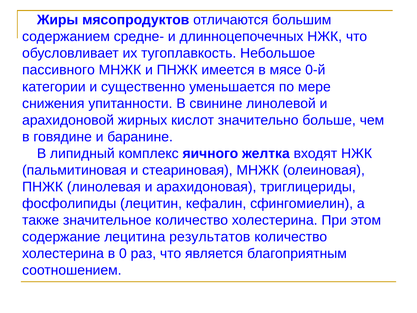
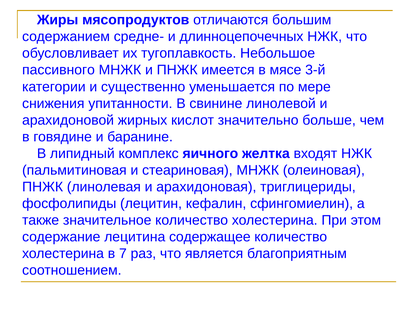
0-й: 0-й -> 3-й
результатов: результатов -> содержащее
0: 0 -> 7
